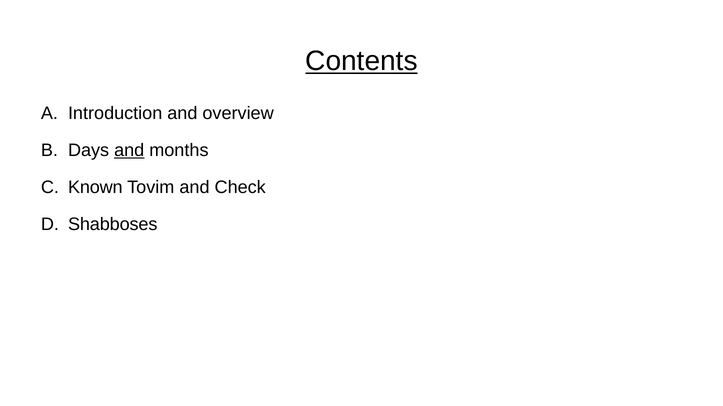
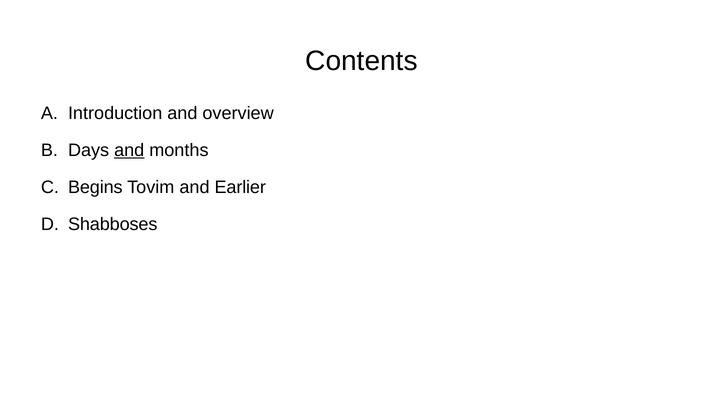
Contents underline: present -> none
Known: Known -> Begins
Check: Check -> Earlier
